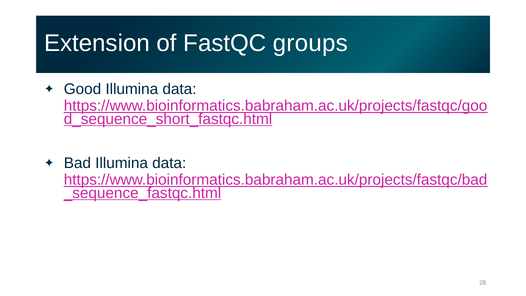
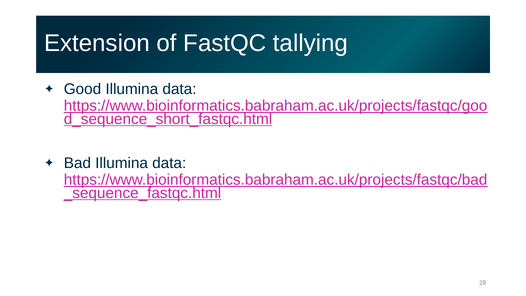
groups: groups -> tallying
